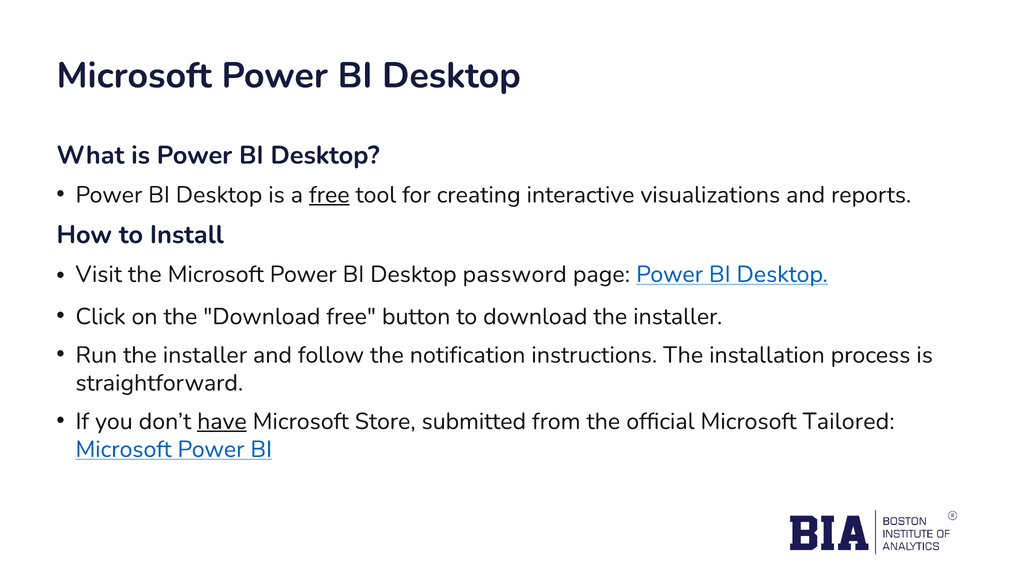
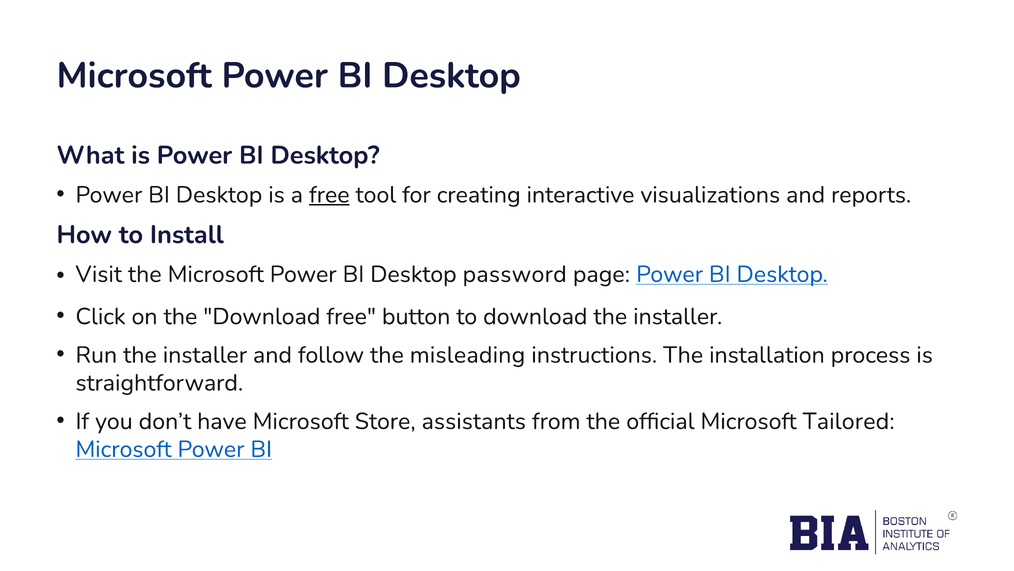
notification: notification -> misleading
have underline: present -> none
submitted: submitted -> assistants
